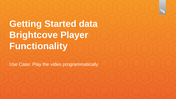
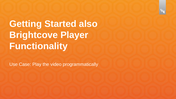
data: data -> also
